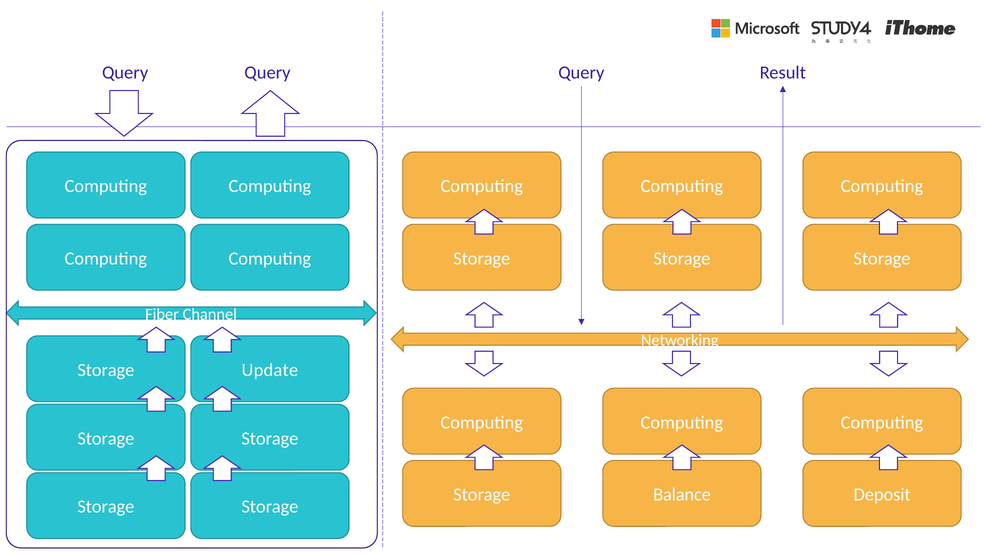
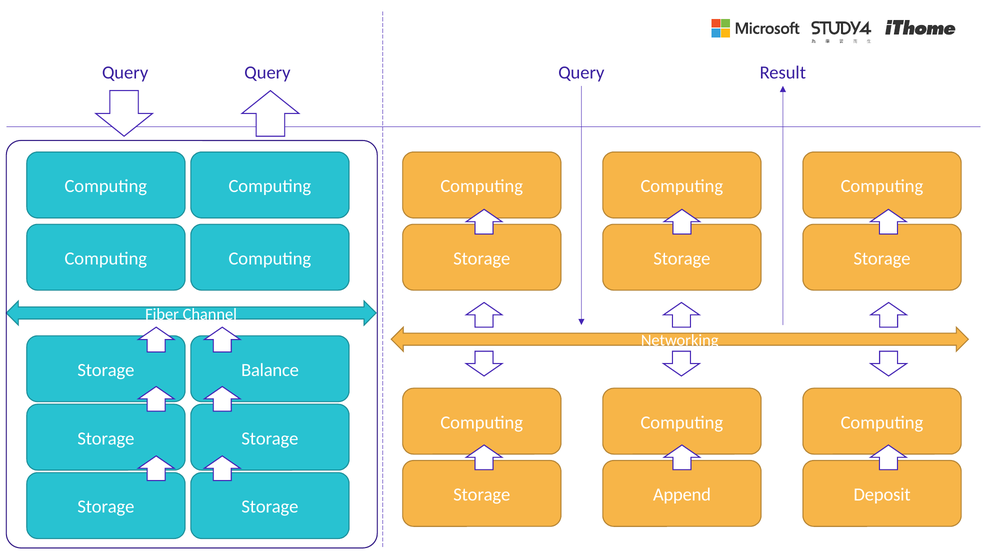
Update: Update -> Balance
Balance: Balance -> Append
